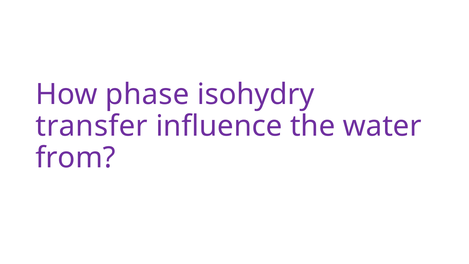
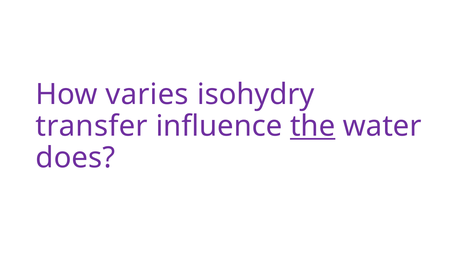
phase: phase -> varies
the underline: none -> present
from: from -> does
